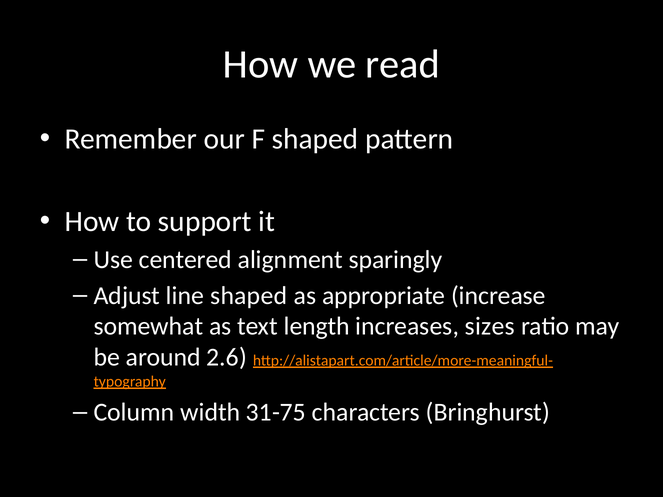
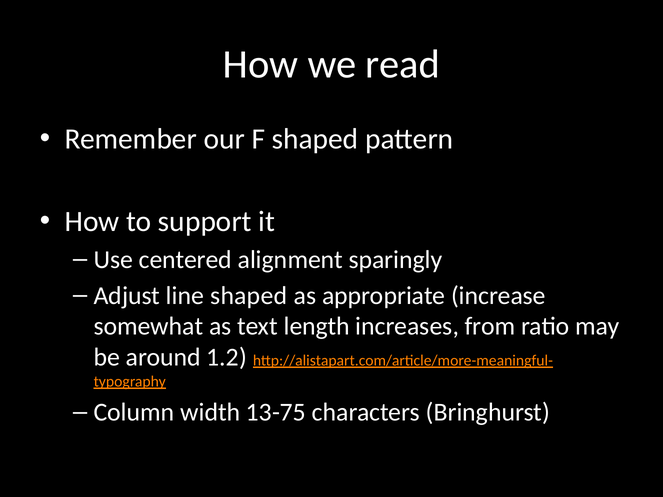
sizes: sizes -> from
2.6: 2.6 -> 1.2
31-75: 31-75 -> 13-75
